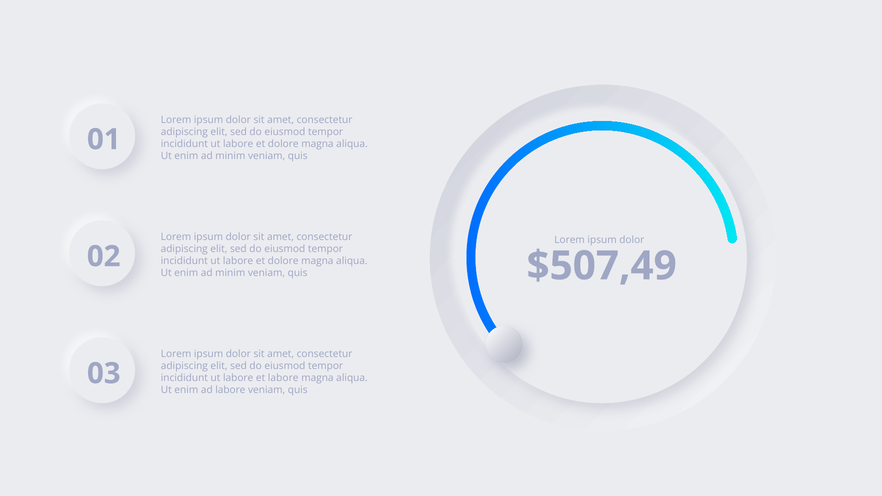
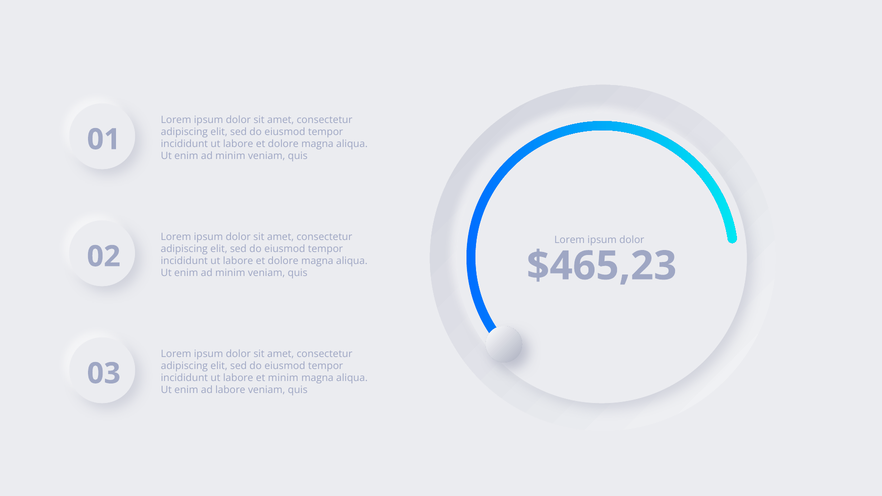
$507,49: $507,49 -> $465,23
et labore: labore -> minim
